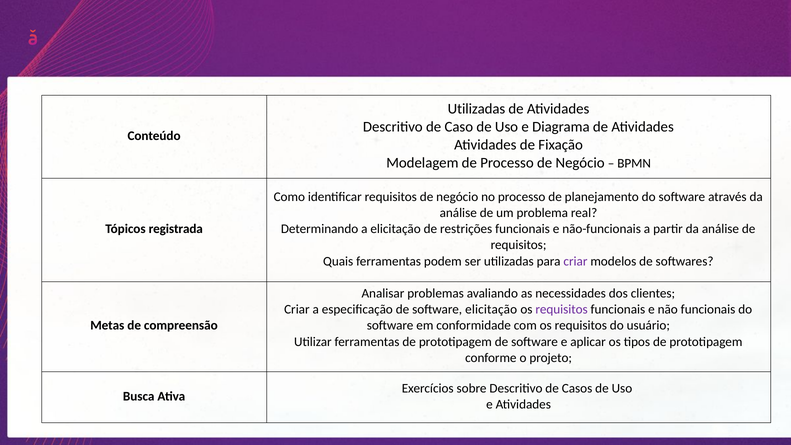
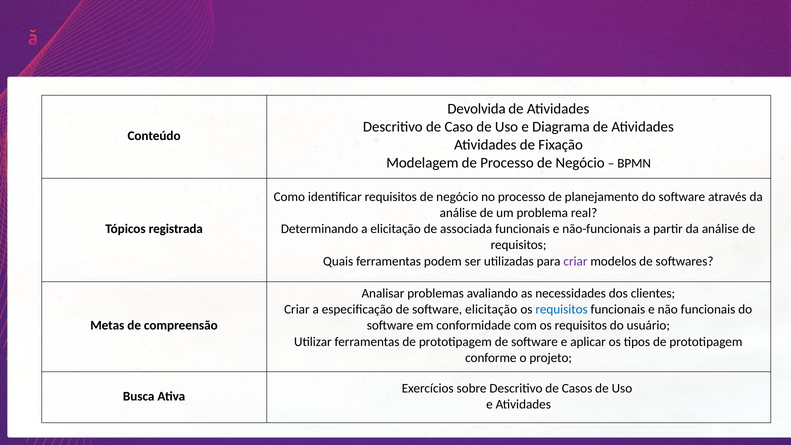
Utilizadas at (476, 109): Utilizadas -> Devolvida
restrições: restrições -> associada
requisitos at (562, 309) colour: purple -> blue
